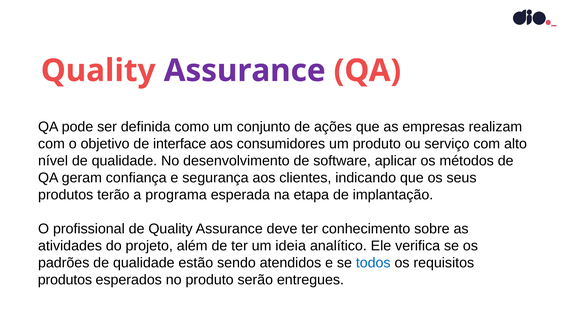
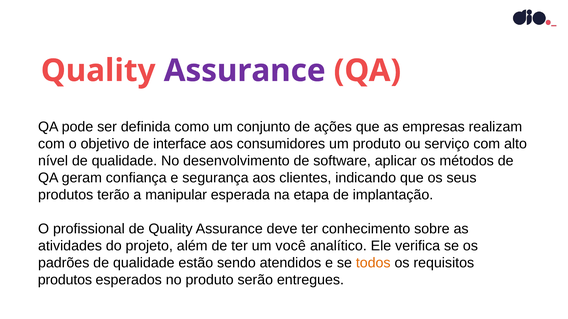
programa: programa -> manipular
ideia: ideia -> você
todos colour: blue -> orange
